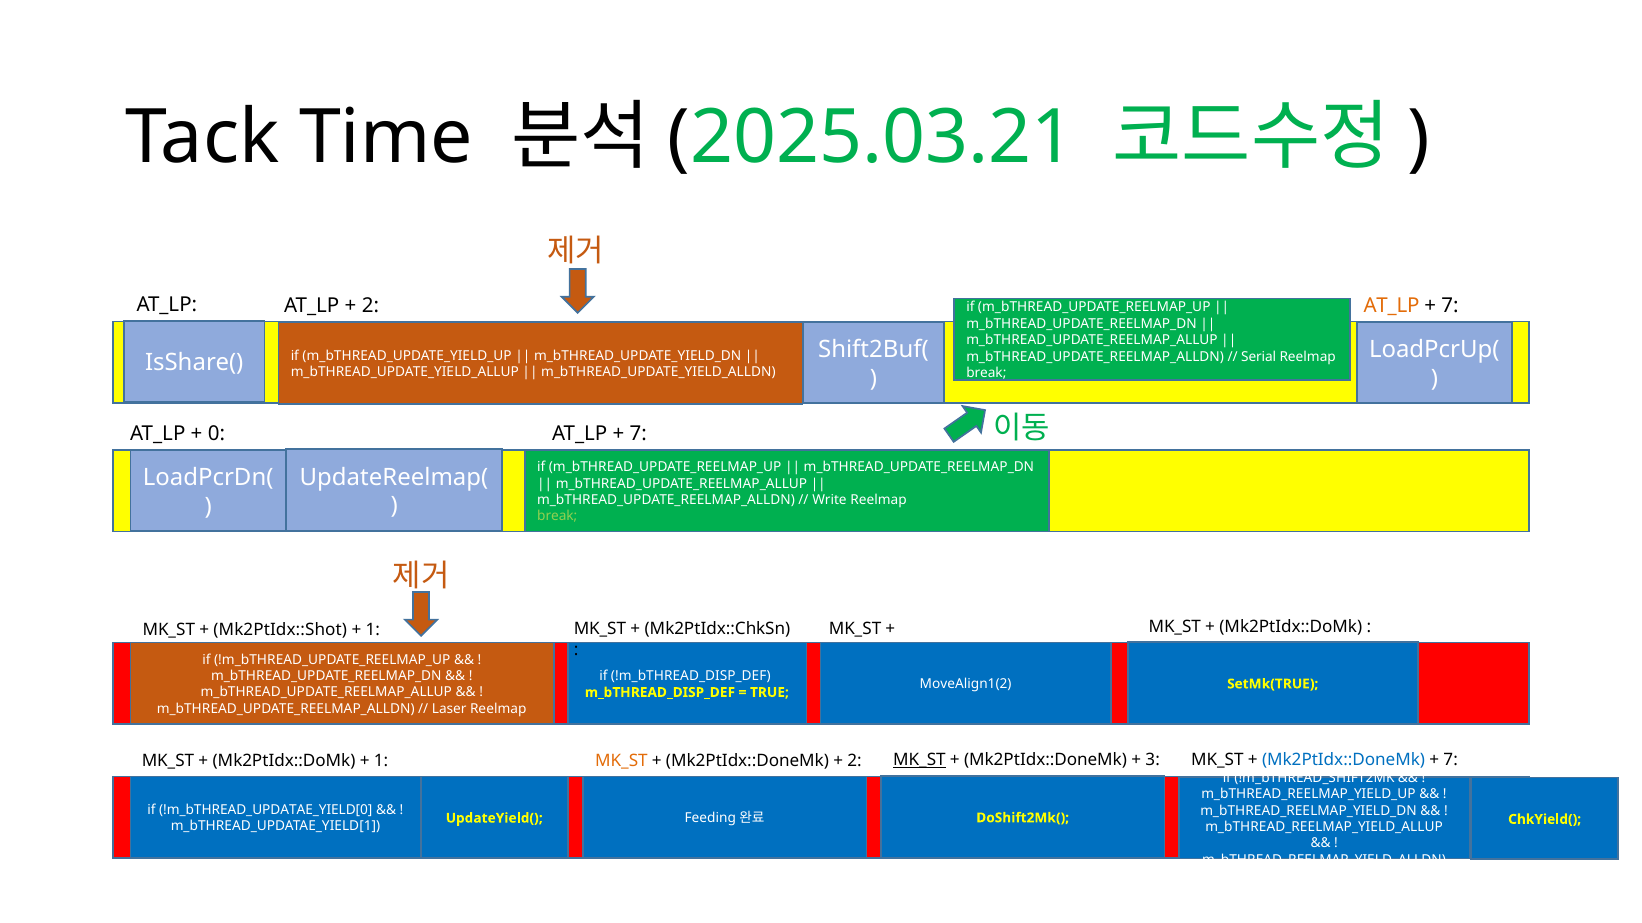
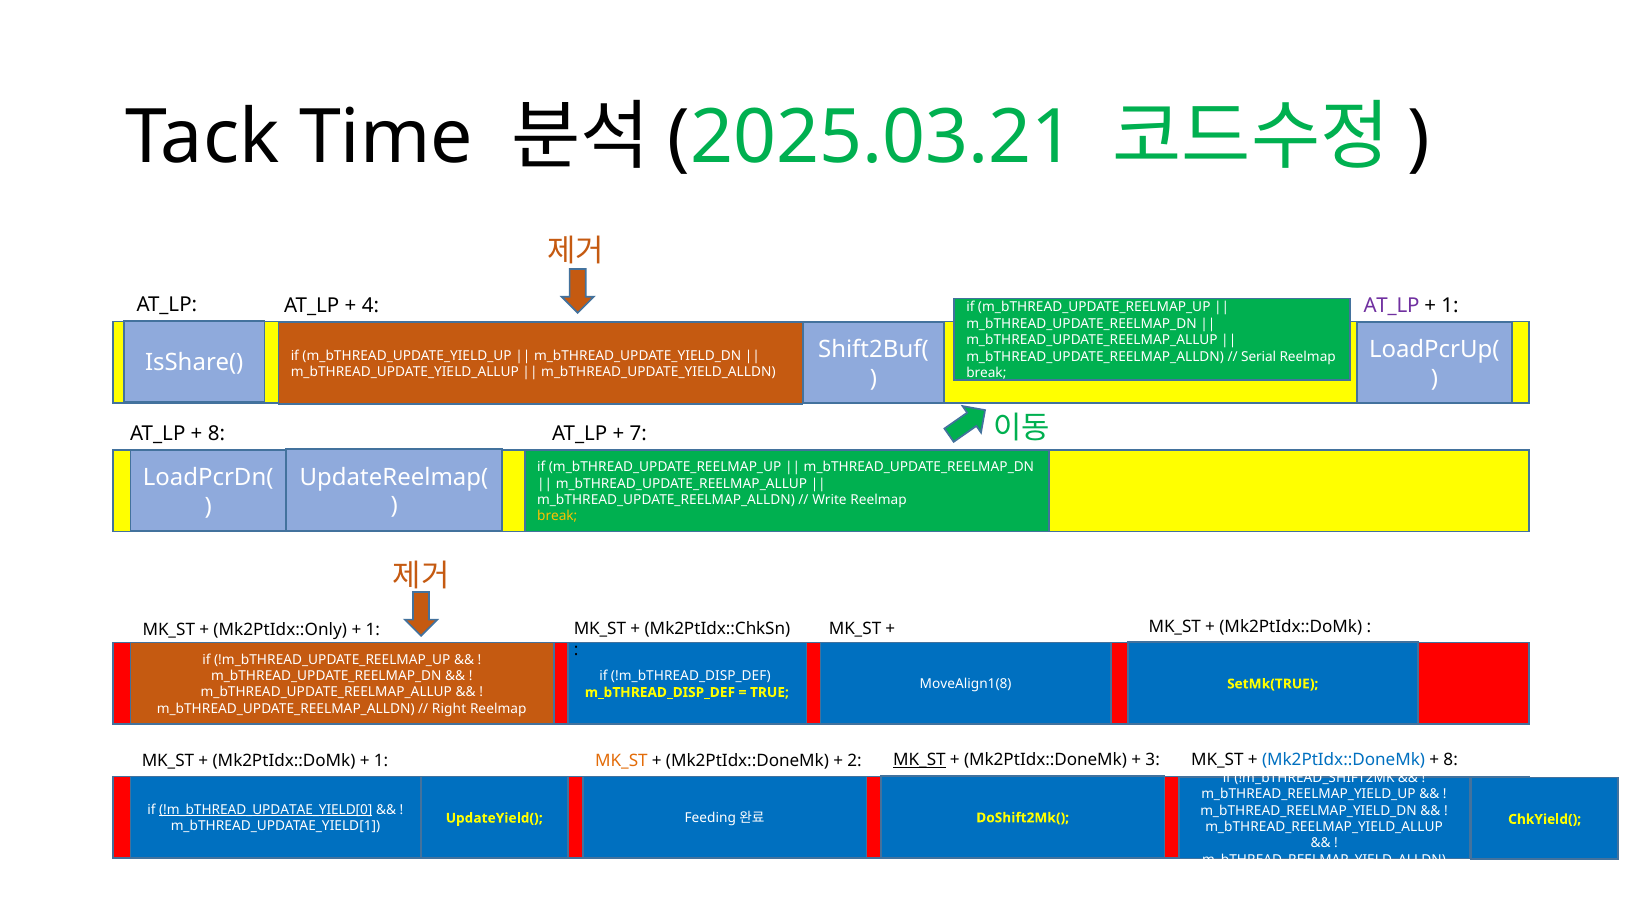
2 at (370, 306): 2 -> 4
AT_LP at (1392, 306) colour: orange -> purple
7 at (1450, 306): 7 -> 1
0 at (216, 434): 0 -> 8
break at (557, 517) colour: light green -> yellow
Mk2PtIdx::Shot: Mk2PtIdx::Shot -> Mk2PtIdx::Only
MoveAlign1(2: MoveAlign1(2 -> MoveAlign1(8
Laser: Laser -> Right
7 at (1451, 761): 7 -> 8
!m_bTHREAD_UPDATAE_YIELD[0 underline: none -> present
